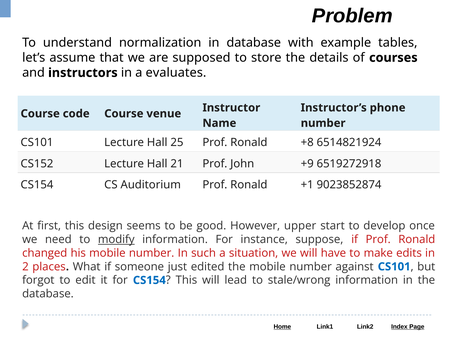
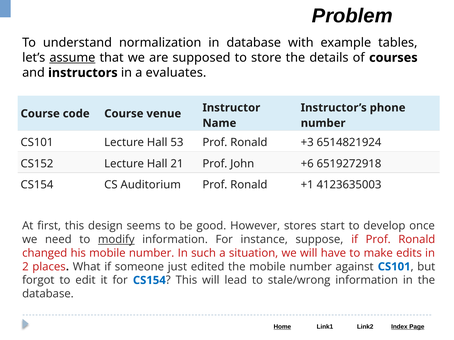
assume underline: none -> present
25: 25 -> 53
+8: +8 -> +3
+9: +9 -> +6
9023852874: 9023852874 -> 4123635003
upper: upper -> stores
